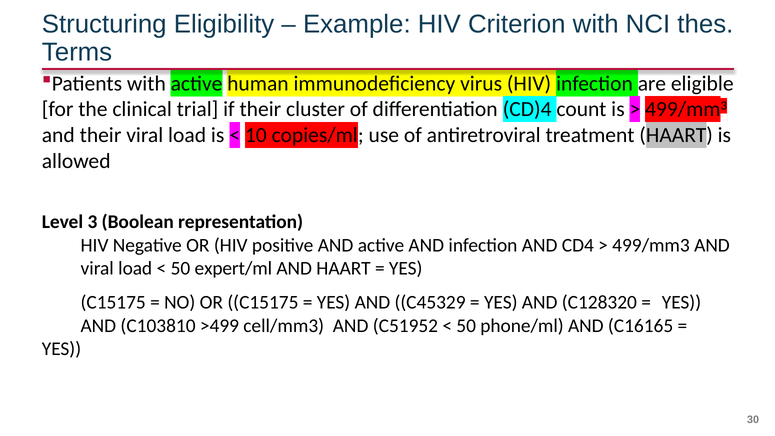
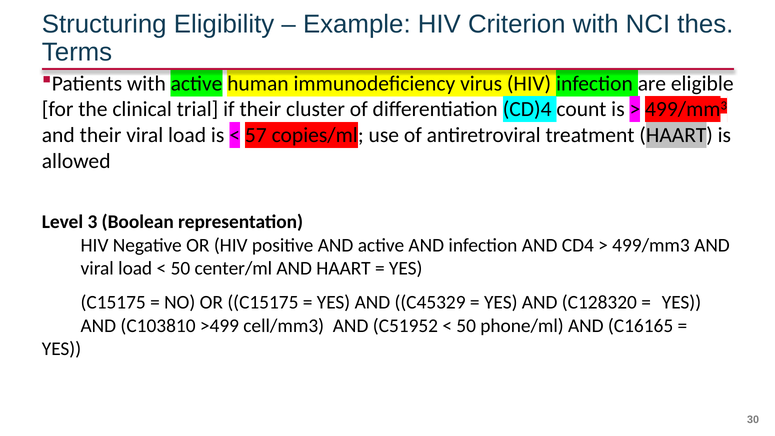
10: 10 -> 57
expert/ml: expert/ml -> center/ml
